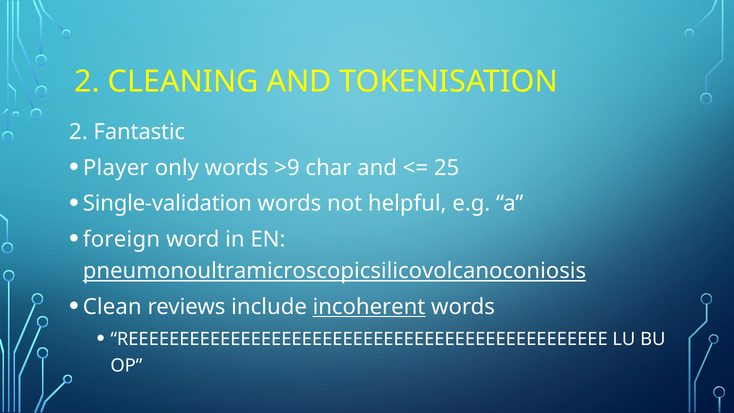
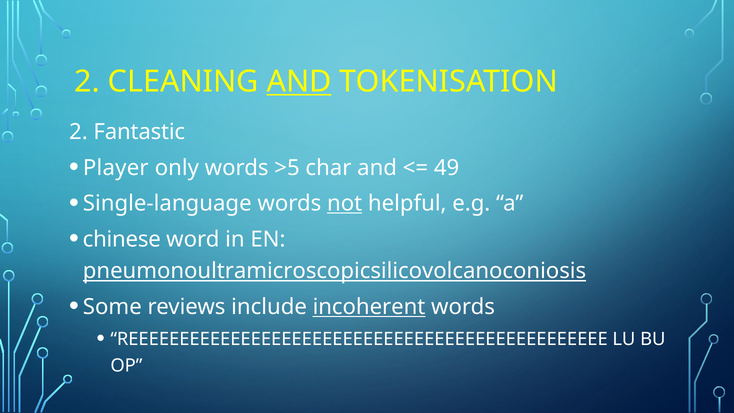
AND at (299, 82) underline: none -> present
>9: >9 -> >5
25: 25 -> 49
Single-validation: Single-validation -> Single-language
not underline: none -> present
foreign: foreign -> chinese
Clean: Clean -> Some
